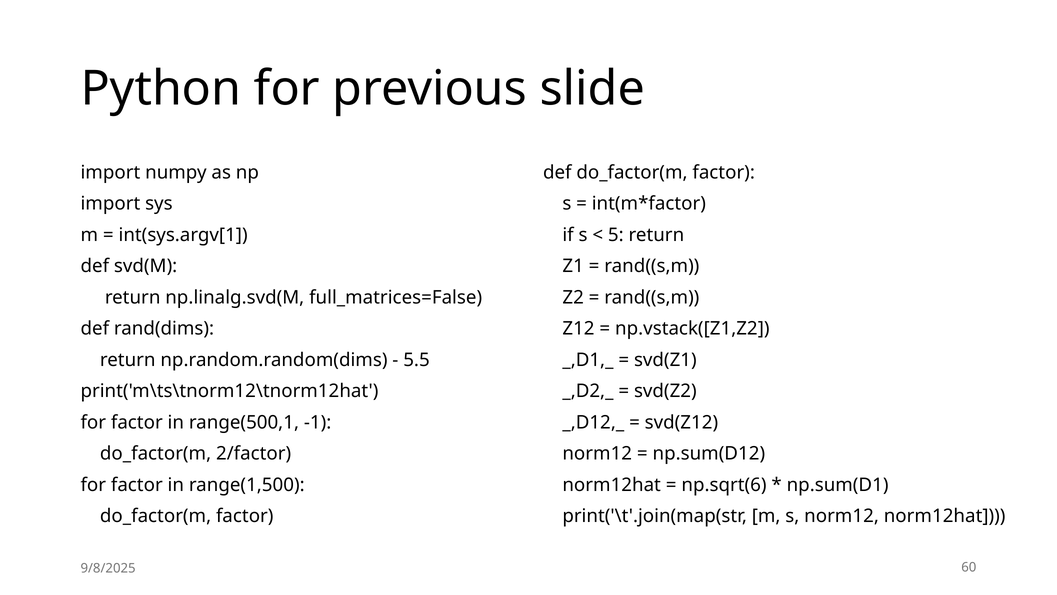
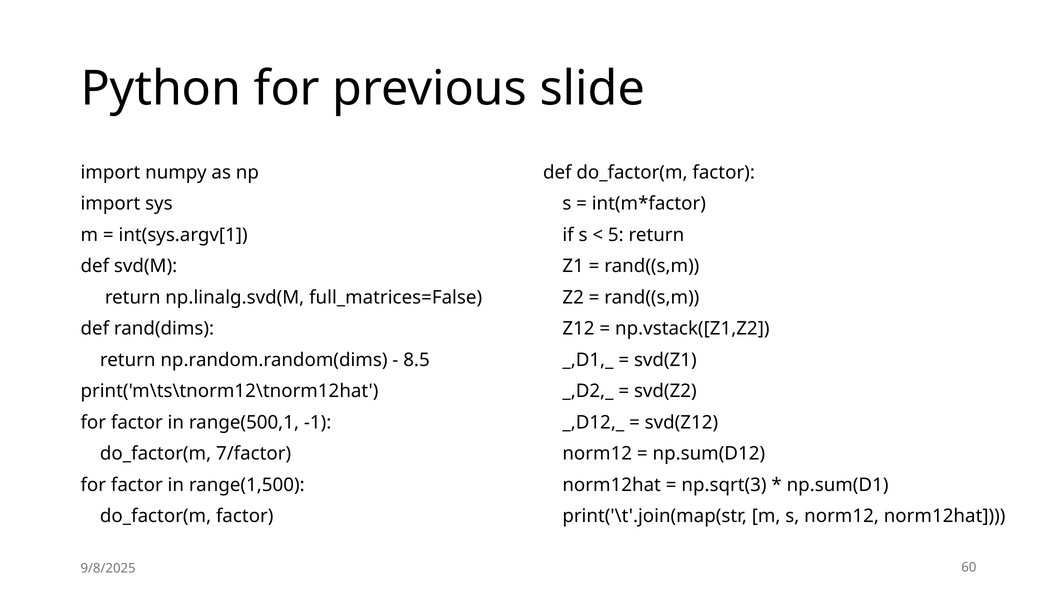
5.5: 5.5 -> 8.5
2/factor: 2/factor -> 7/factor
np.sqrt(6: np.sqrt(6 -> np.sqrt(3
